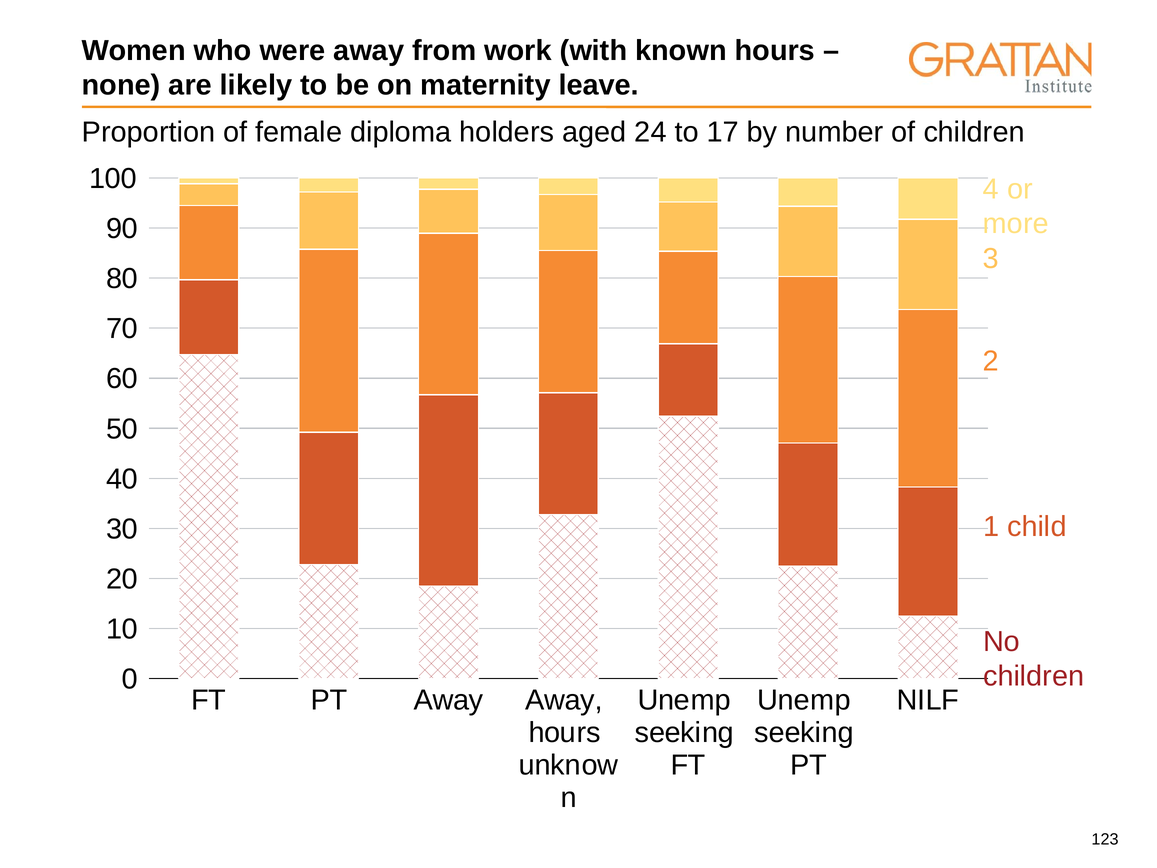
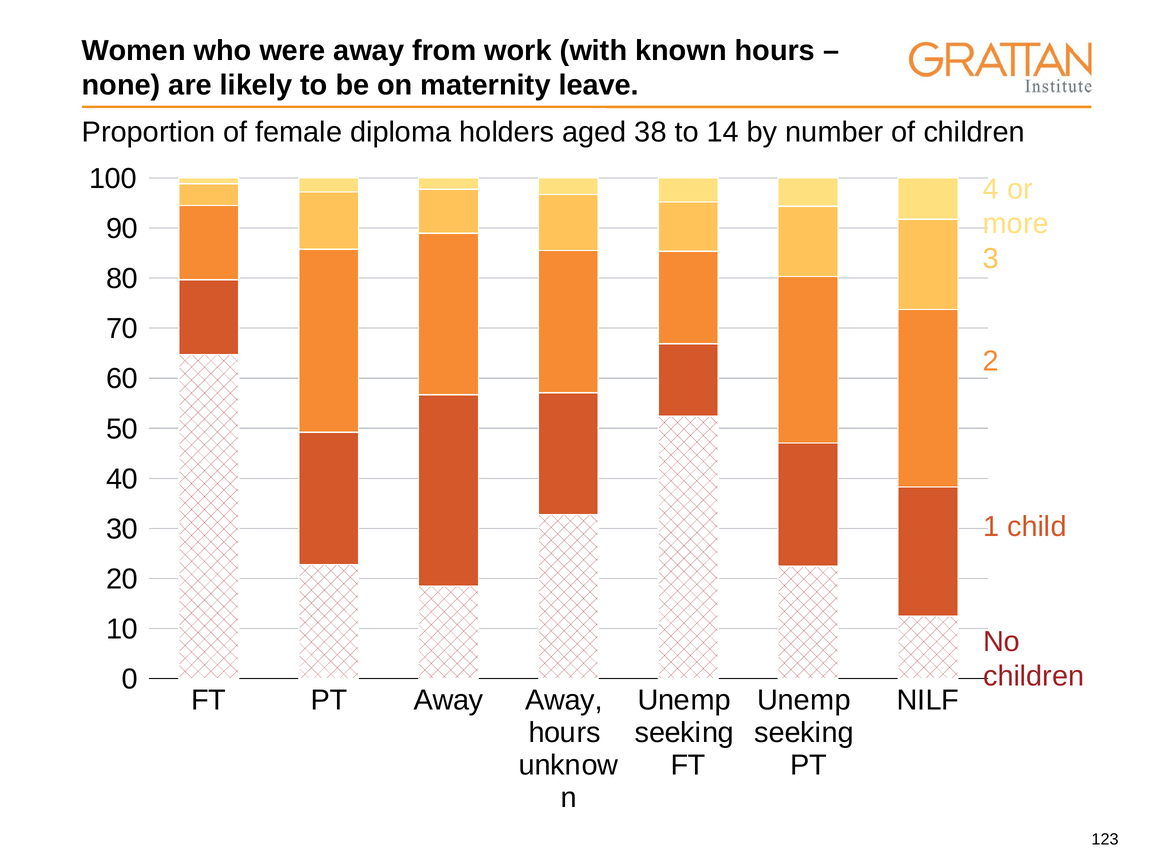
24: 24 -> 38
17: 17 -> 14
